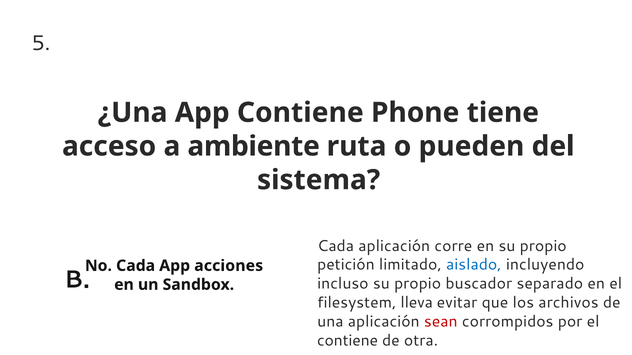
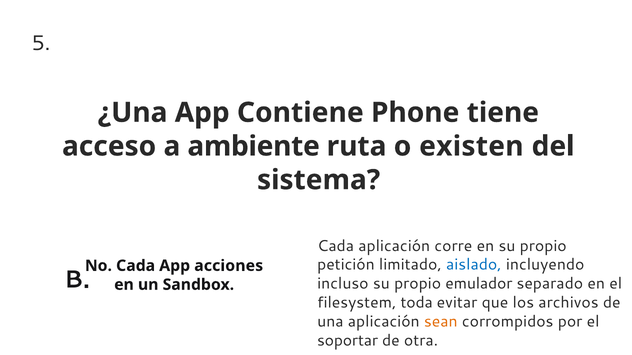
pueden: pueden -> existen
buscador: buscador -> emulador
lleva: lleva -> toda
sean colour: red -> orange
contiene at (348, 341): contiene -> soportar
